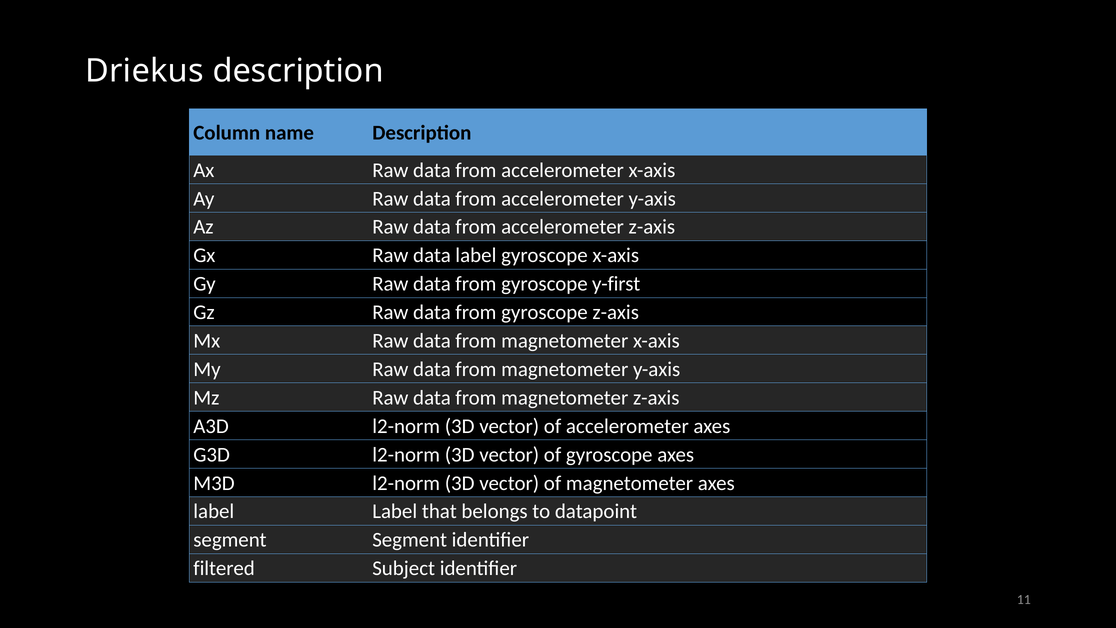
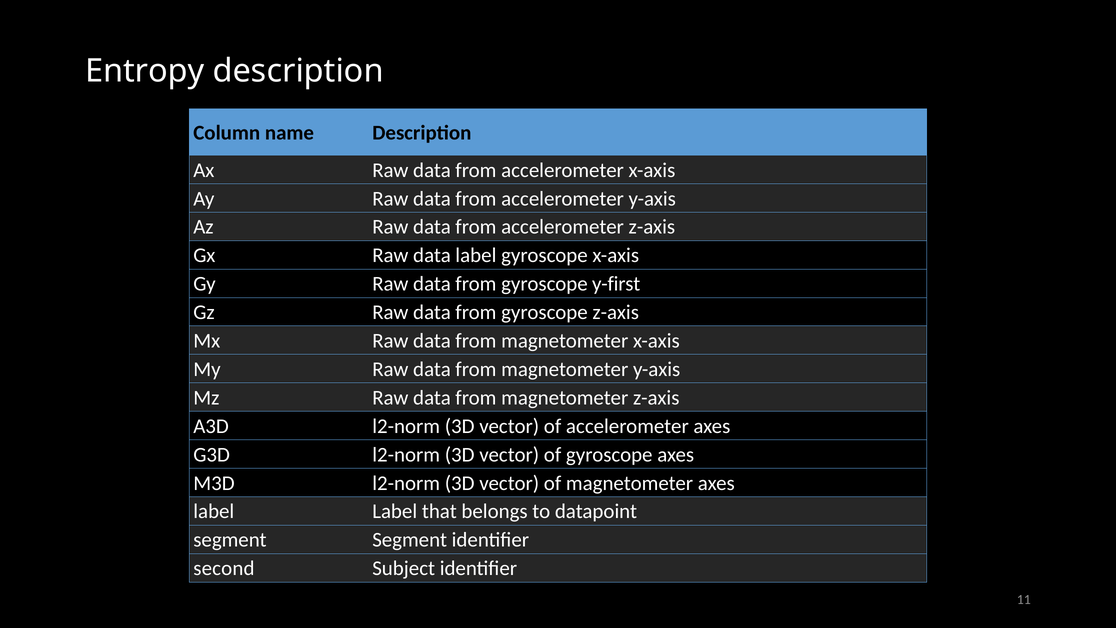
Driekus: Driekus -> Entropy
filtered: filtered -> second
